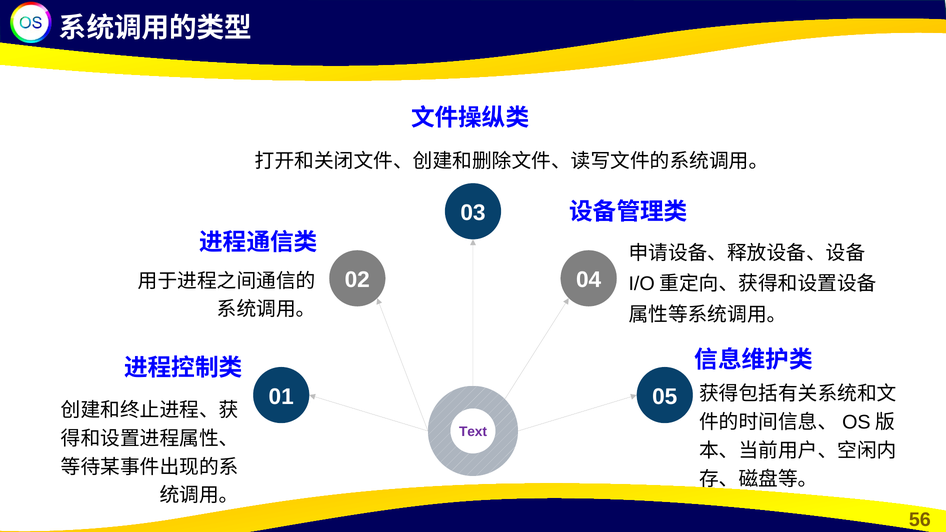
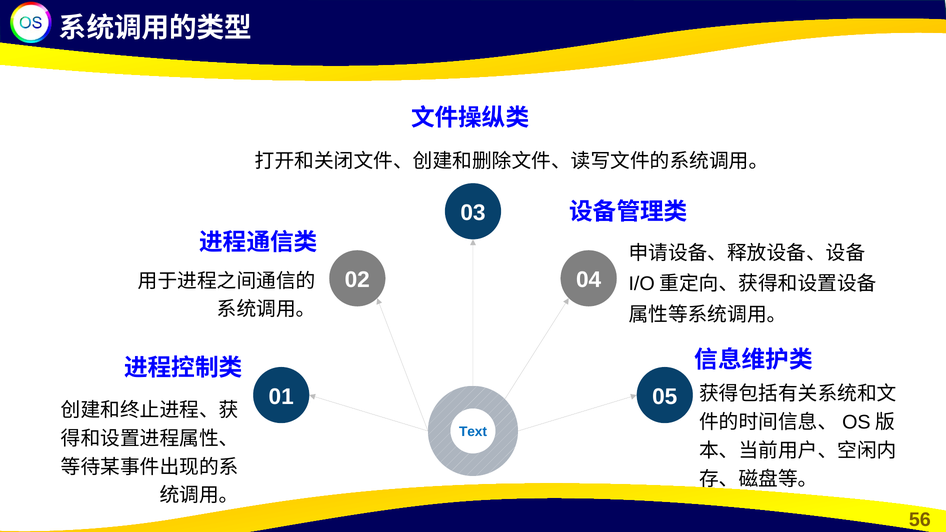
Text colour: purple -> blue
